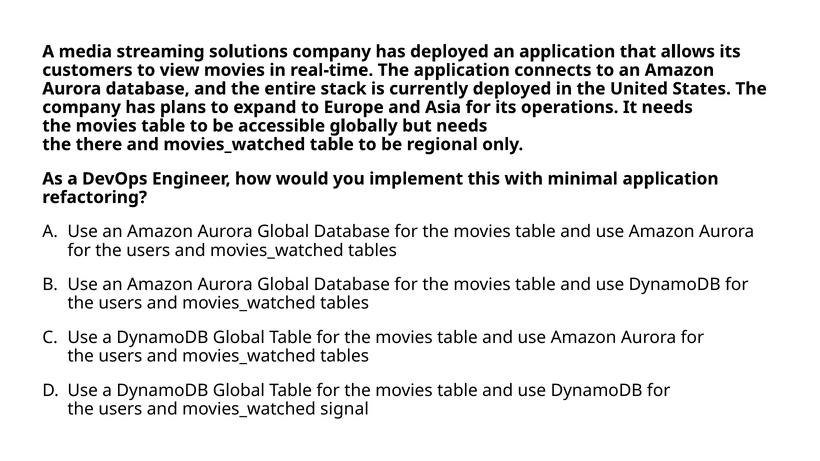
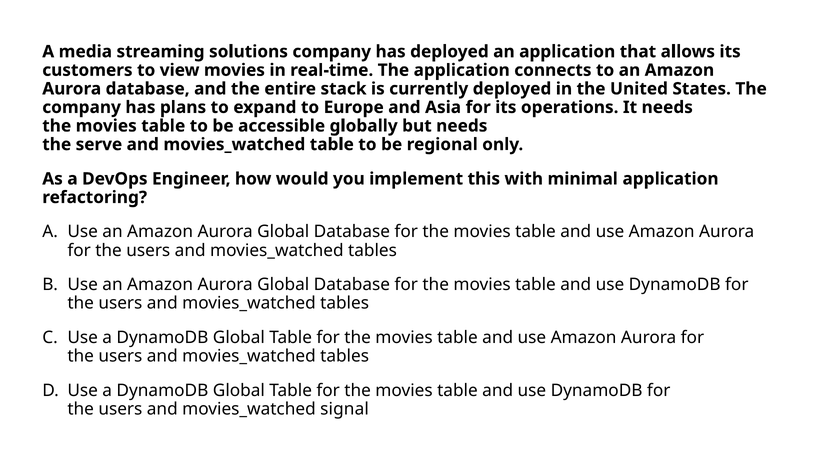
there: there -> serve
